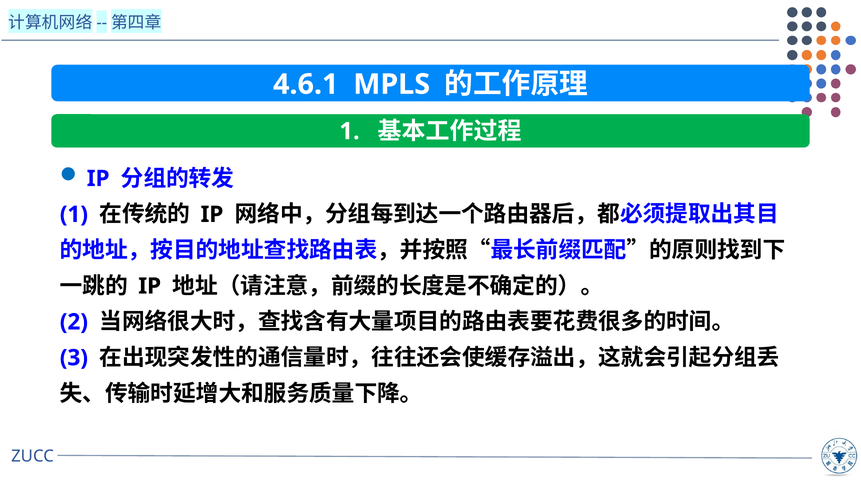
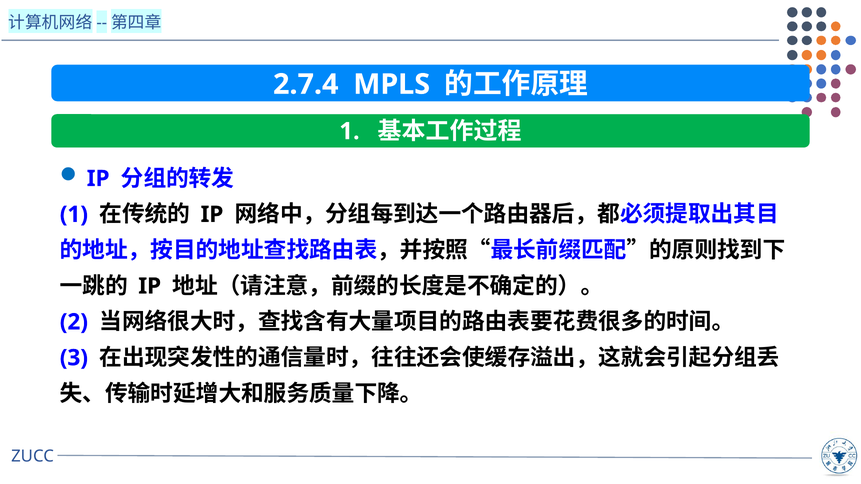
4.6.1: 4.6.1 -> 2.7.4
